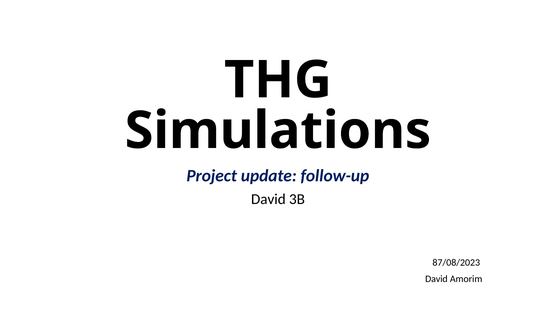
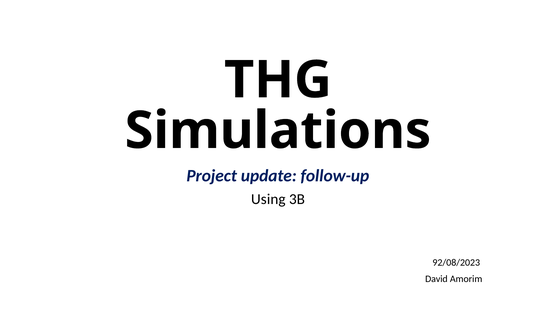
David at (268, 199): David -> Using
87/08/2023: 87/08/2023 -> 92/08/2023
